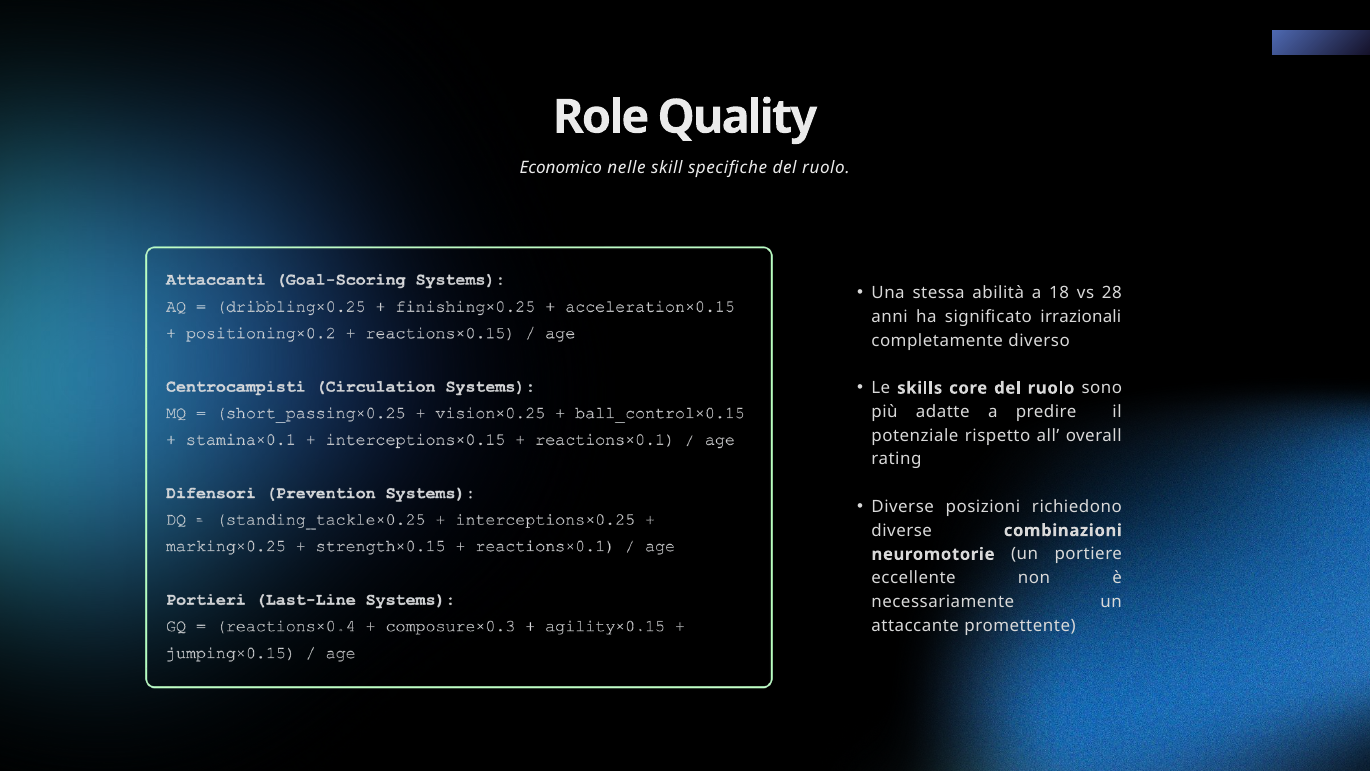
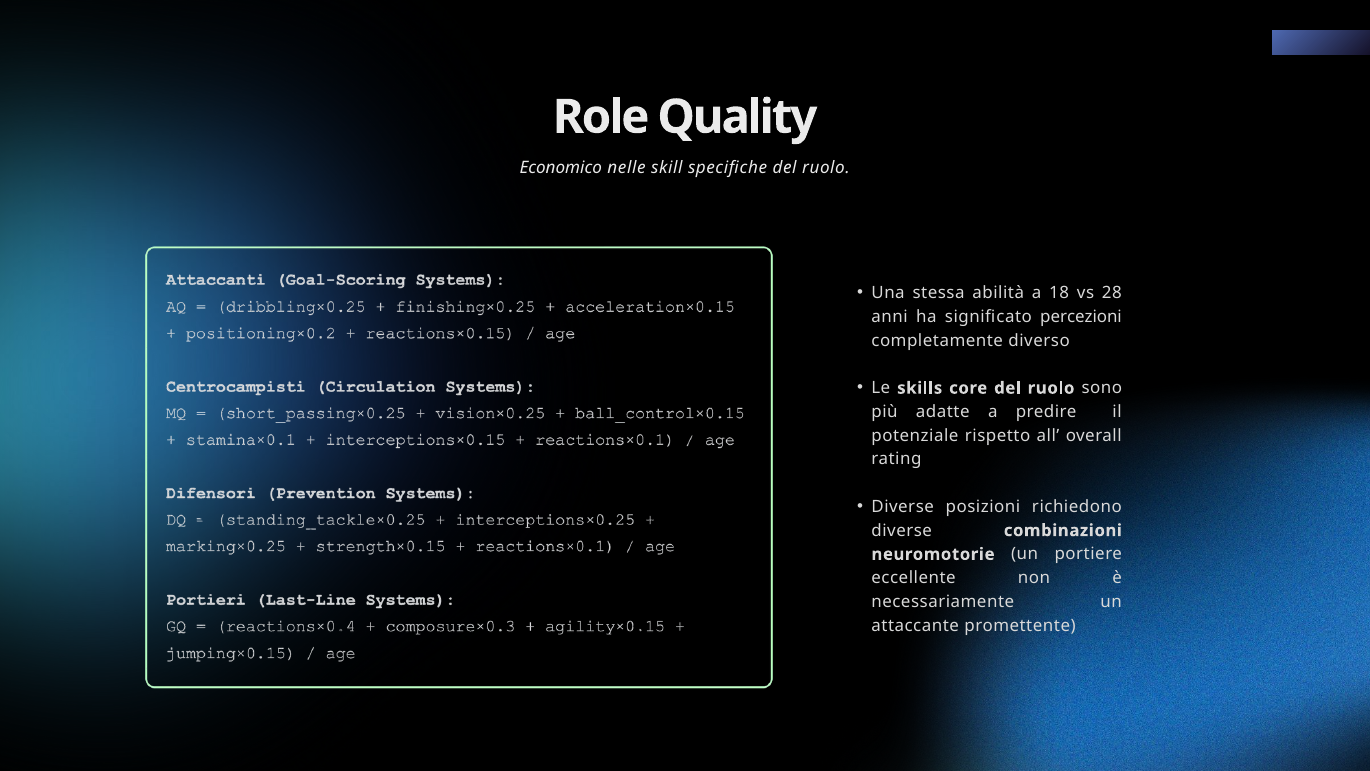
irrazionali: irrazionali -> percezioni
